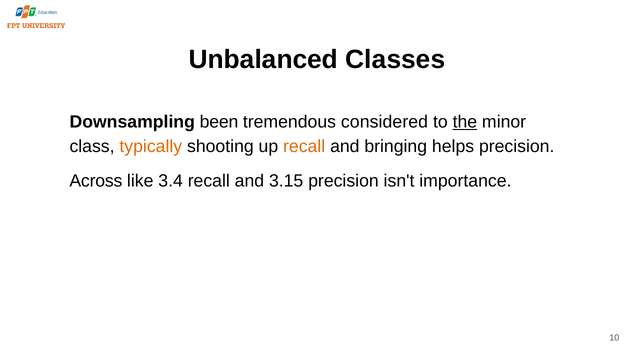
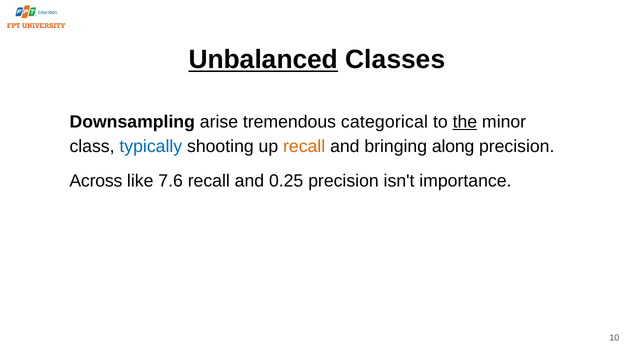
Unbalanced underline: none -> present
been: been -> arise
considered: considered -> categorical
typically colour: orange -> blue
helps: helps -> along
3.4: 3.4 -> 7.6
3.15: 3.15 -> 0.25
